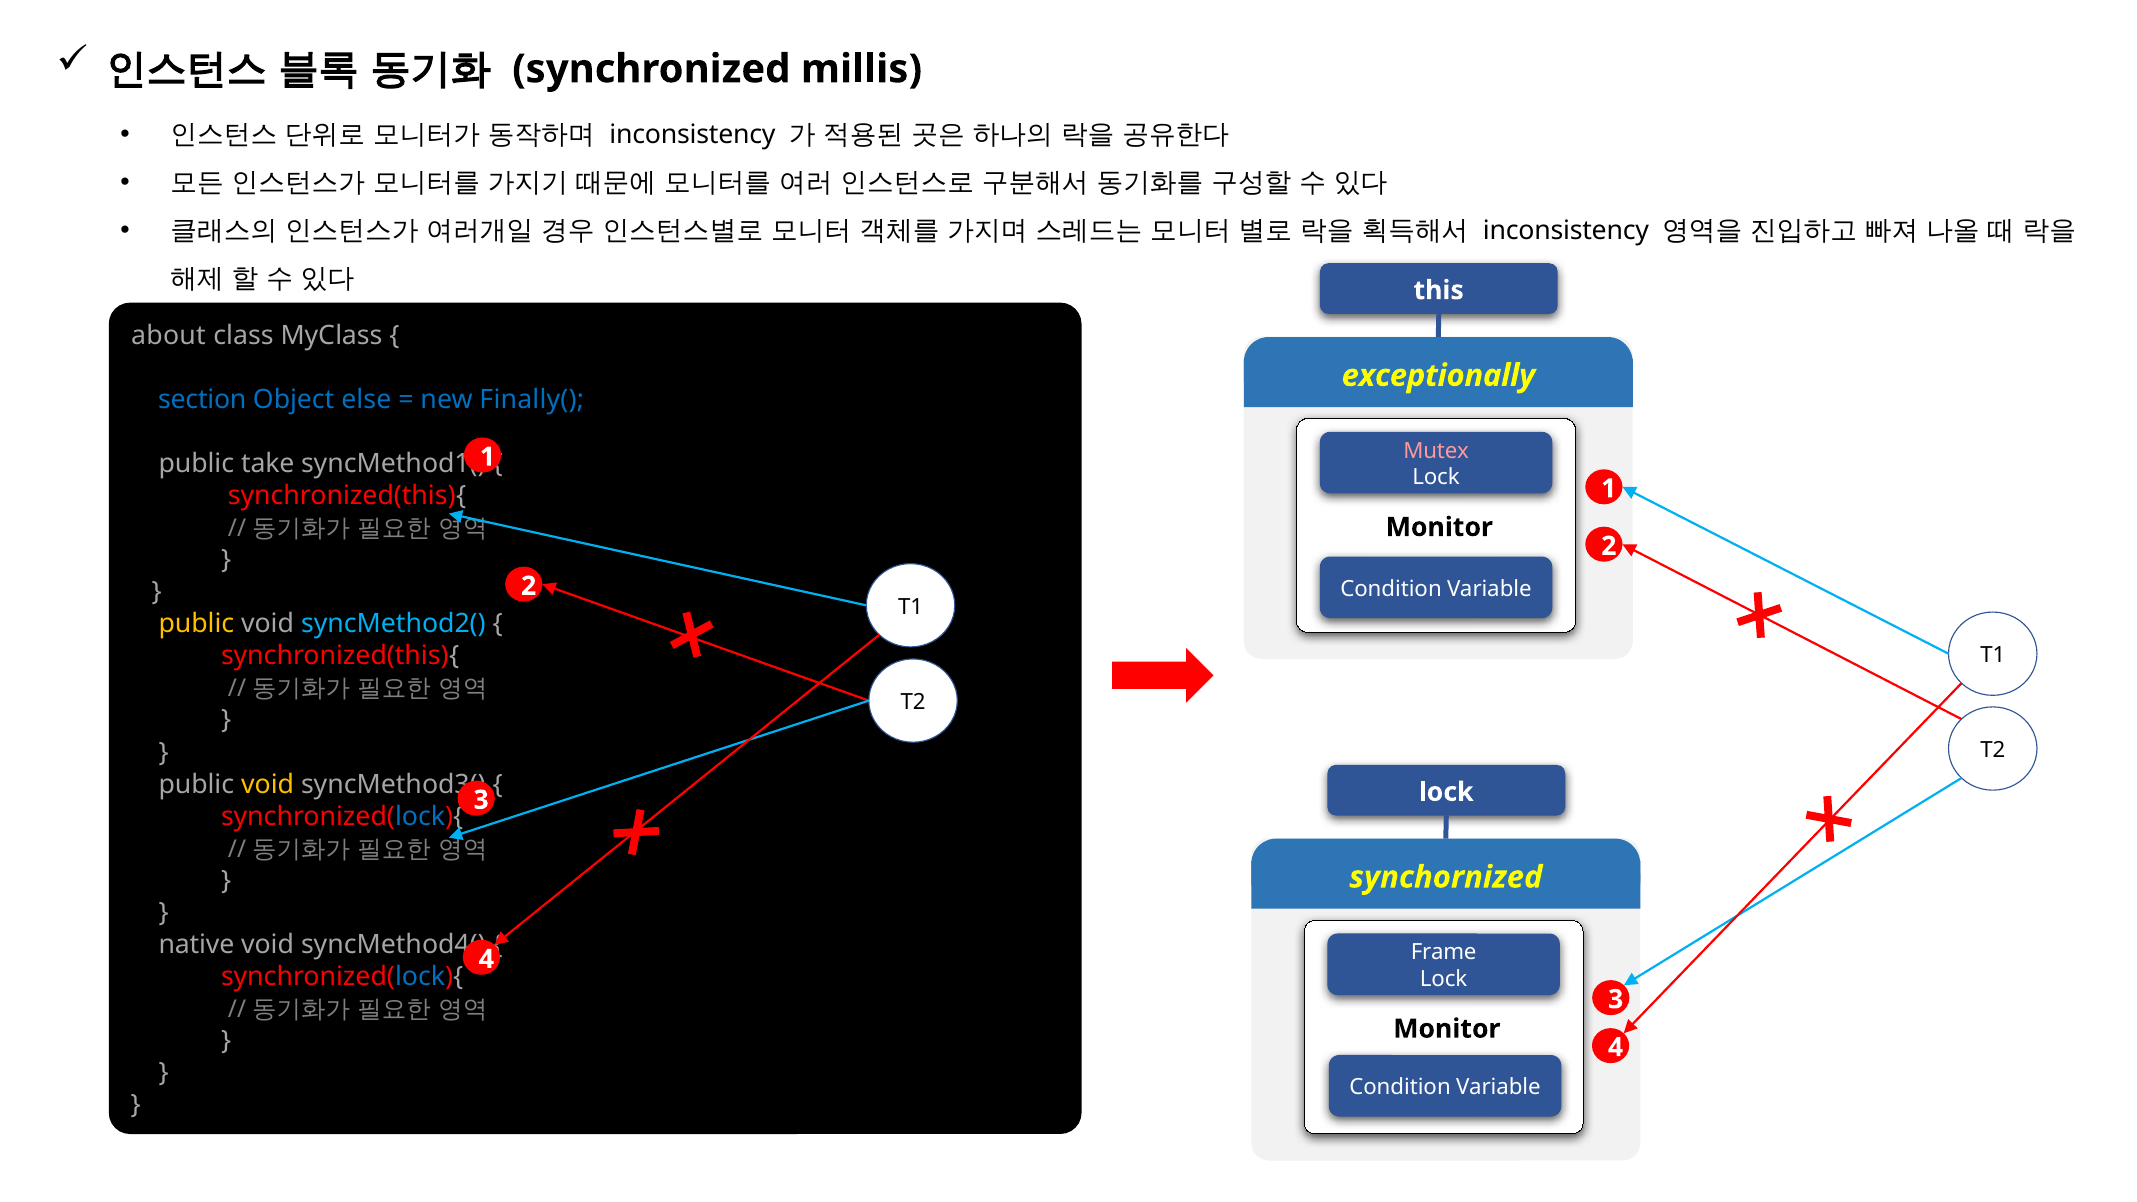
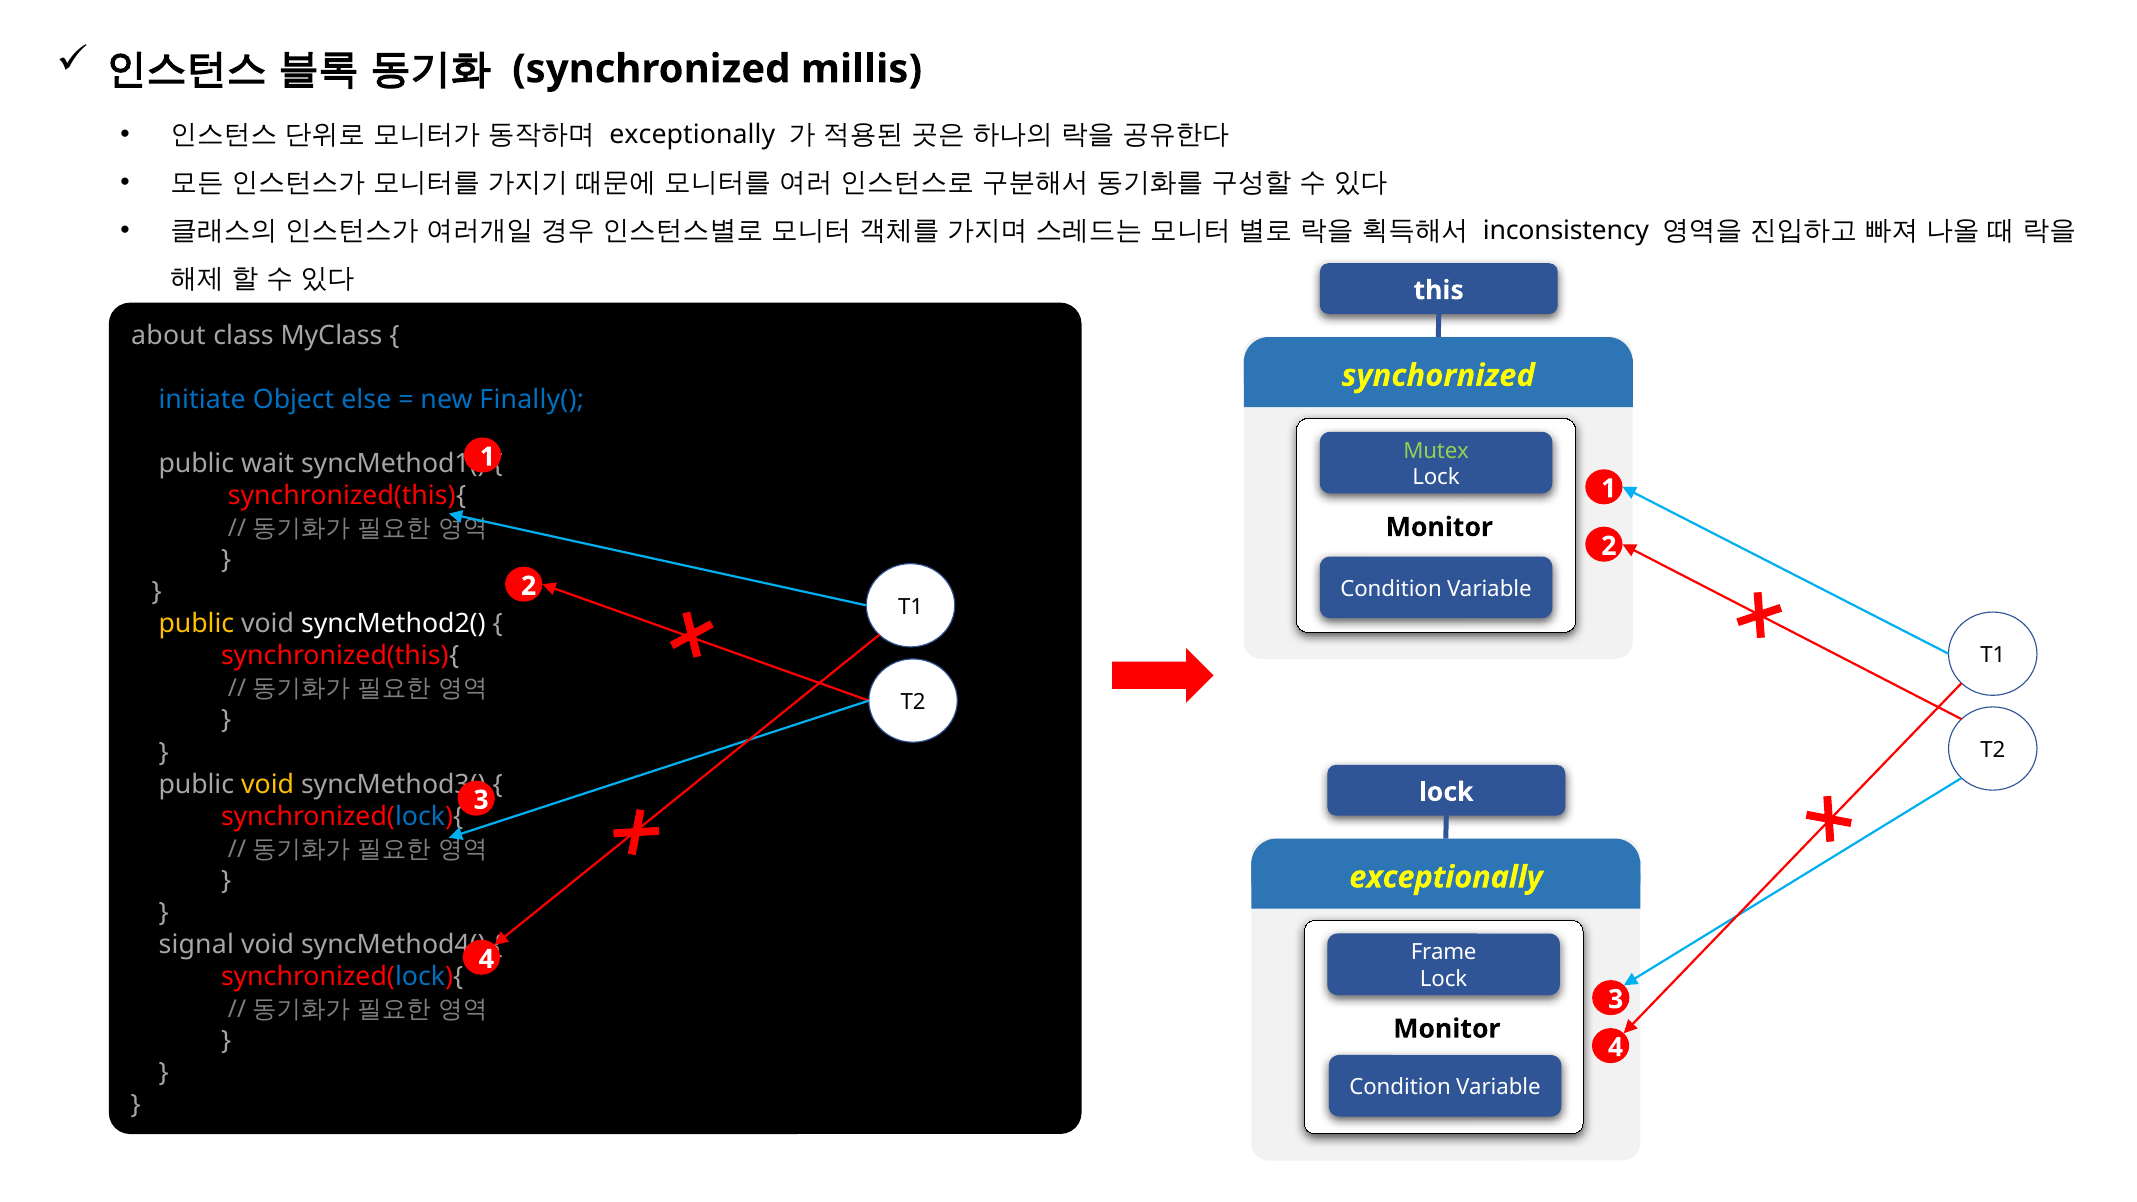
inconsistency at (692, 135): inconsistency -> exceptionally
exceptionally: exceptionally -> synchornized
section: section -> initiate
Mutex colour: pink -> light green
take: take -> wait
syncMethod2( colour: light blue -> white
synchornized at (1446, 877): synchornized -> exceptionally
native: native -> signal
